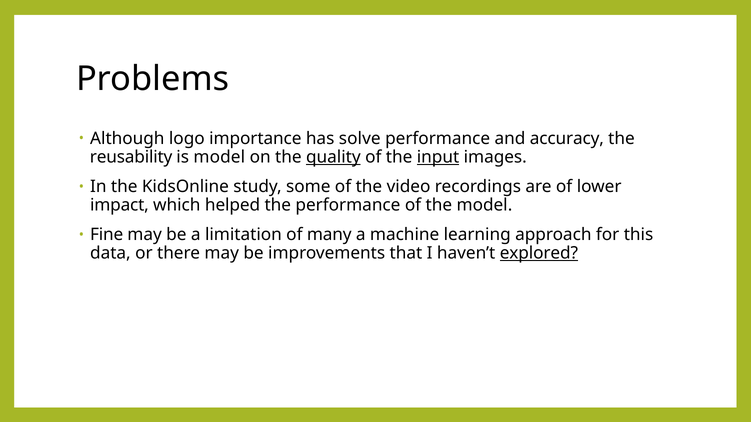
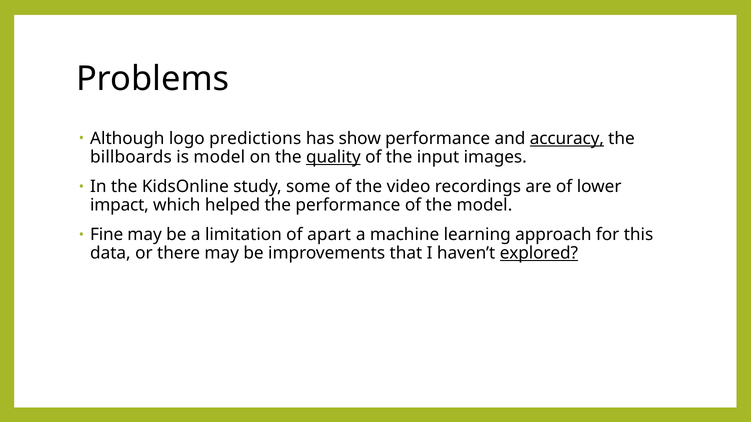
importance: importance -> predictions
solve: solve -> show
accuracy underline: none -> present
reusability: reusability -> billboards
input underline: present -> none
many: many -> apart
